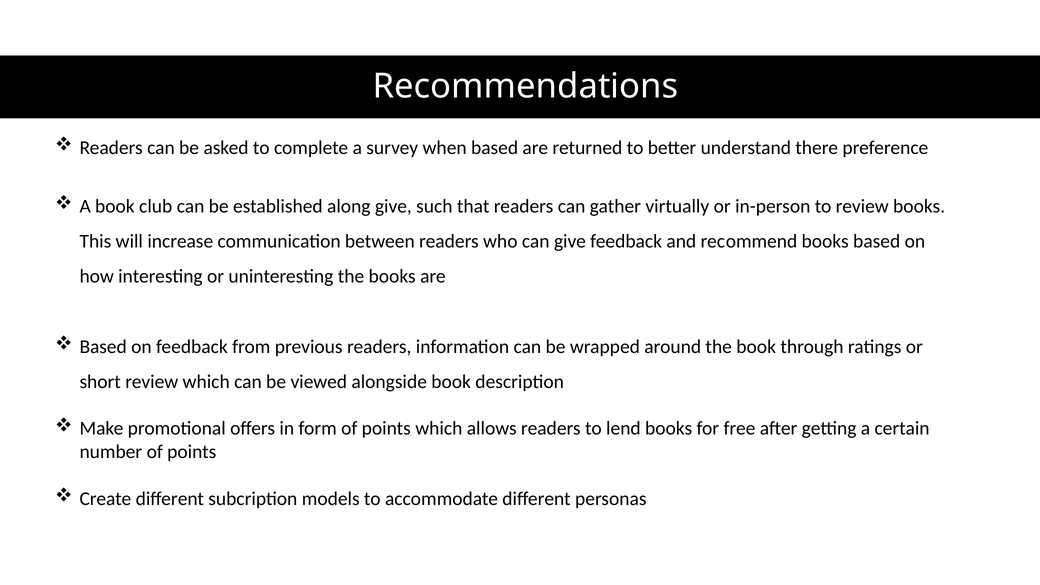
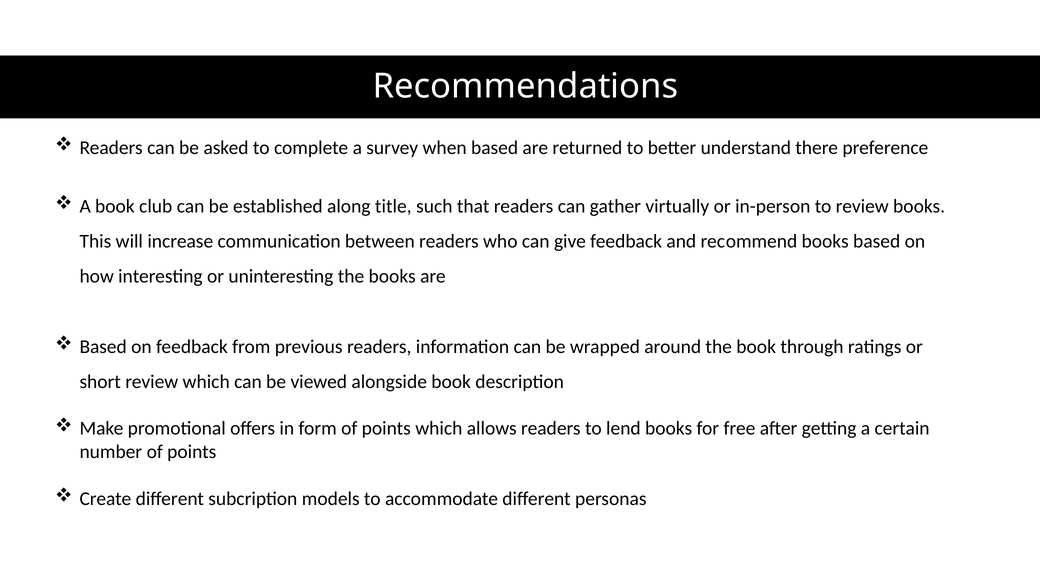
along give: give -> title
